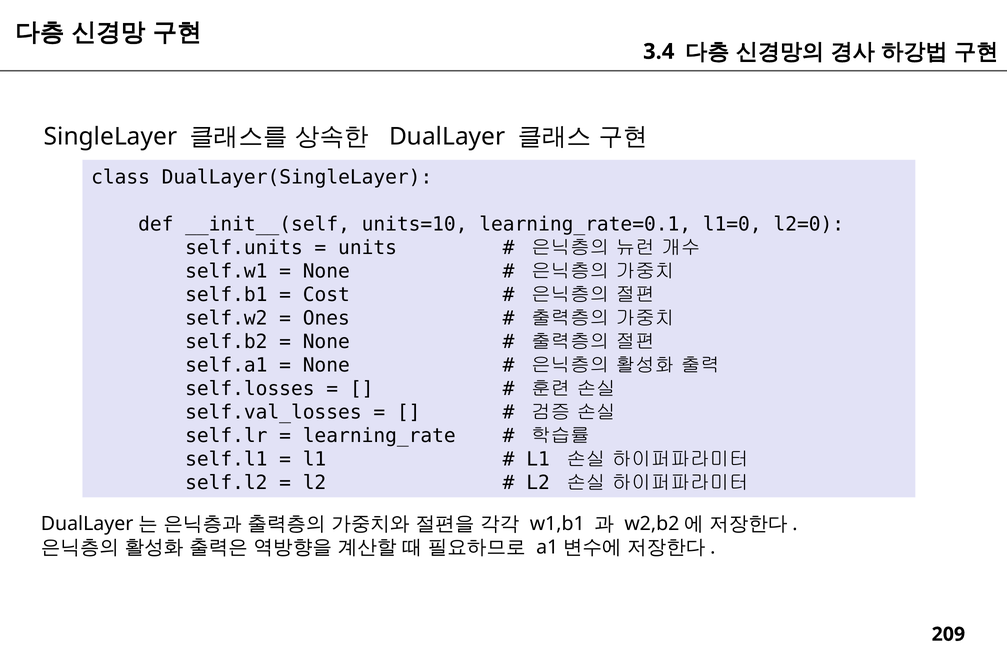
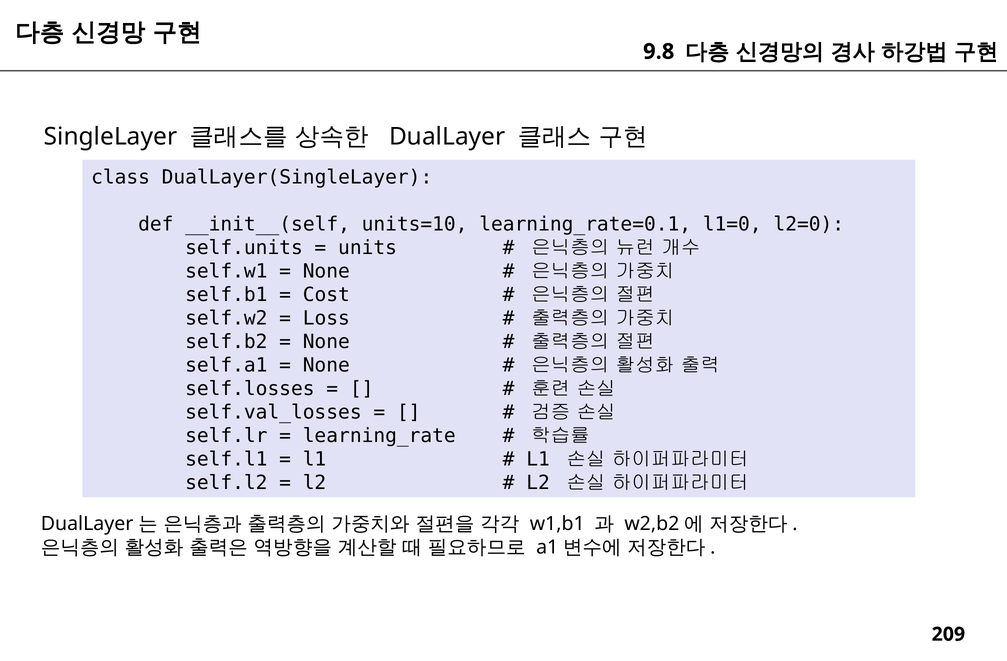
3.4: 3.4 -> 9.8
Ones: Ones -> Loss
